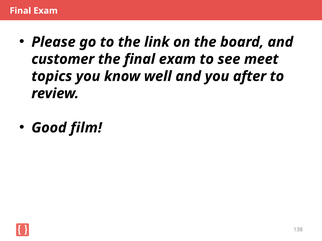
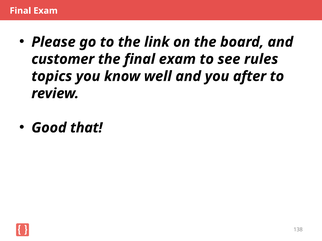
meet: meet -> rules
film: film -> that
